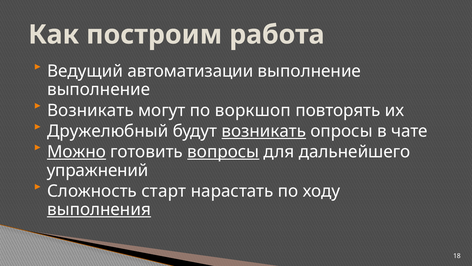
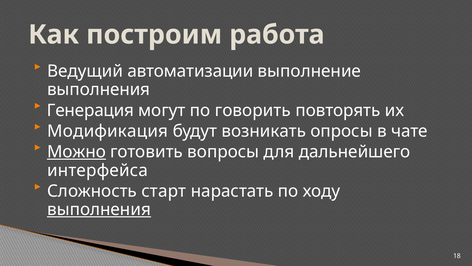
выполнение at (99, 89): выполнение -> выполнения
Возникать at (90, 110): Возникать -> Генерация
воркшоп: воркшоп -> говорить
Дружелюбный: Дружелюбный -> Модификация
возникать at (264, 131) underline: present -> none
вопросы underline: present -> none
упражнений: упражнений -> интерфейса
